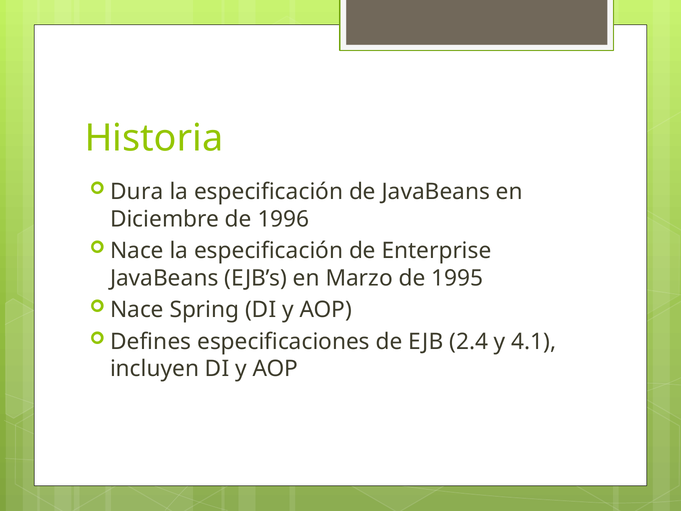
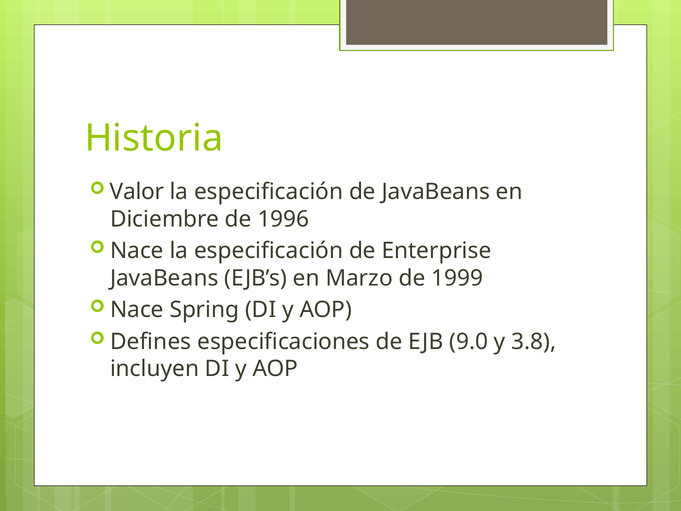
Dura: Dura -> Valor
1995: 1995 -> 1999
2.4: 2.4 -> 9.0
4.1: 4.1 -> 3.8
